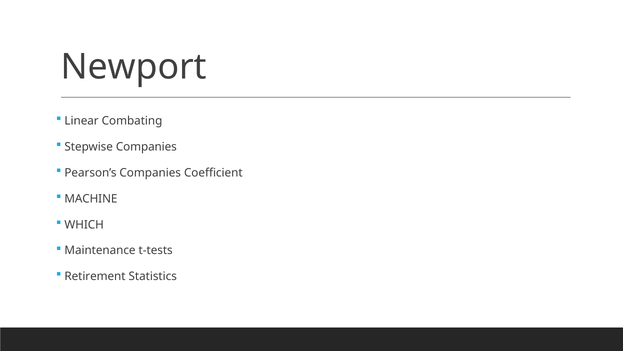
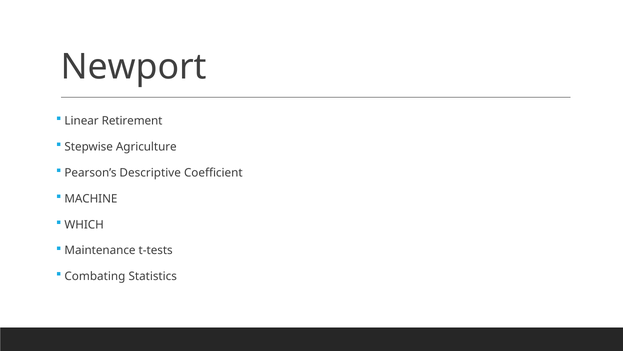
Combating: Combating -> Retirement
Stepwise Companies: Companies -> Agriculture
Pearson’s Companies: Companies -> Descriptive
Retirement: Retirement -> Combating
